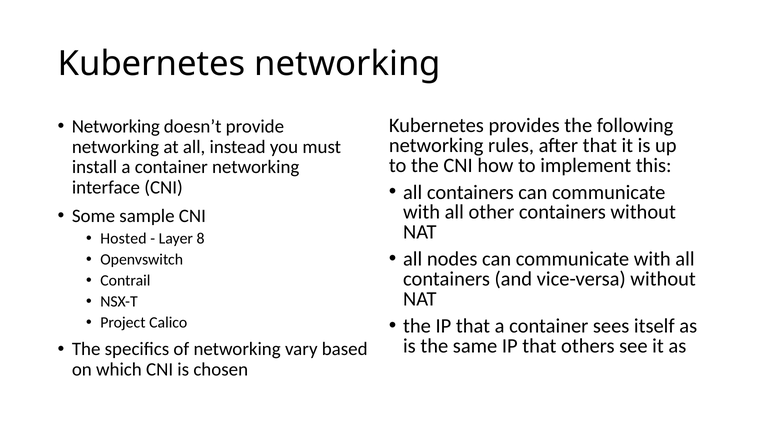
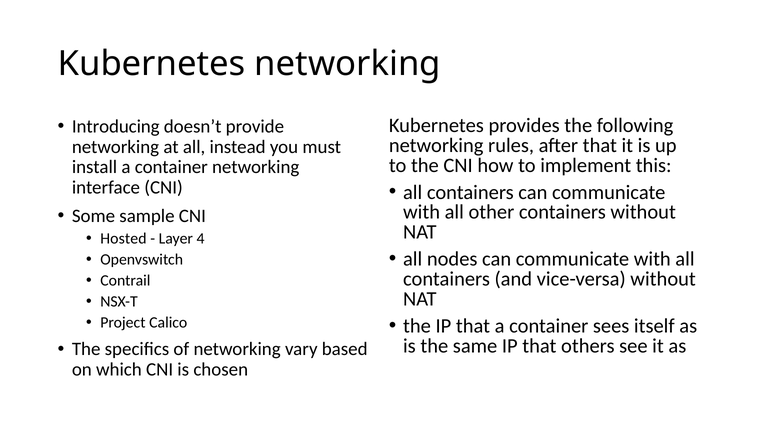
Networking at (116, 126): Networking -> Introducing
8: 8 -> 4
